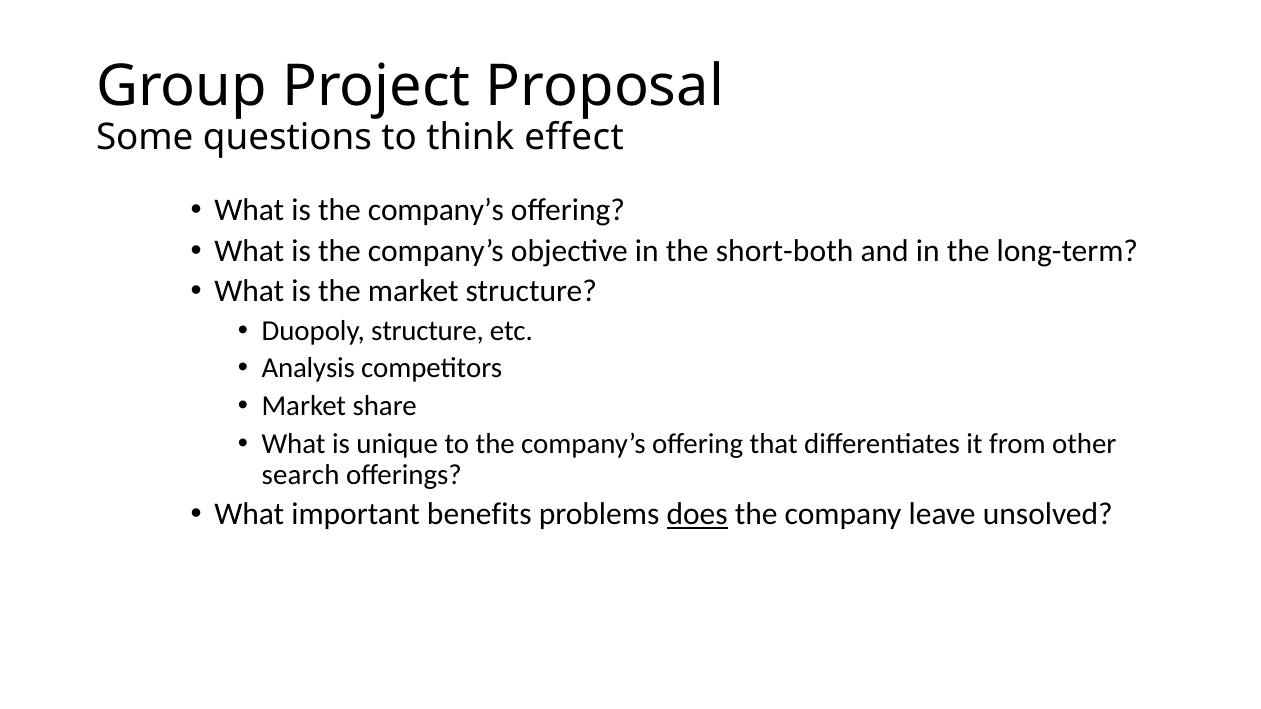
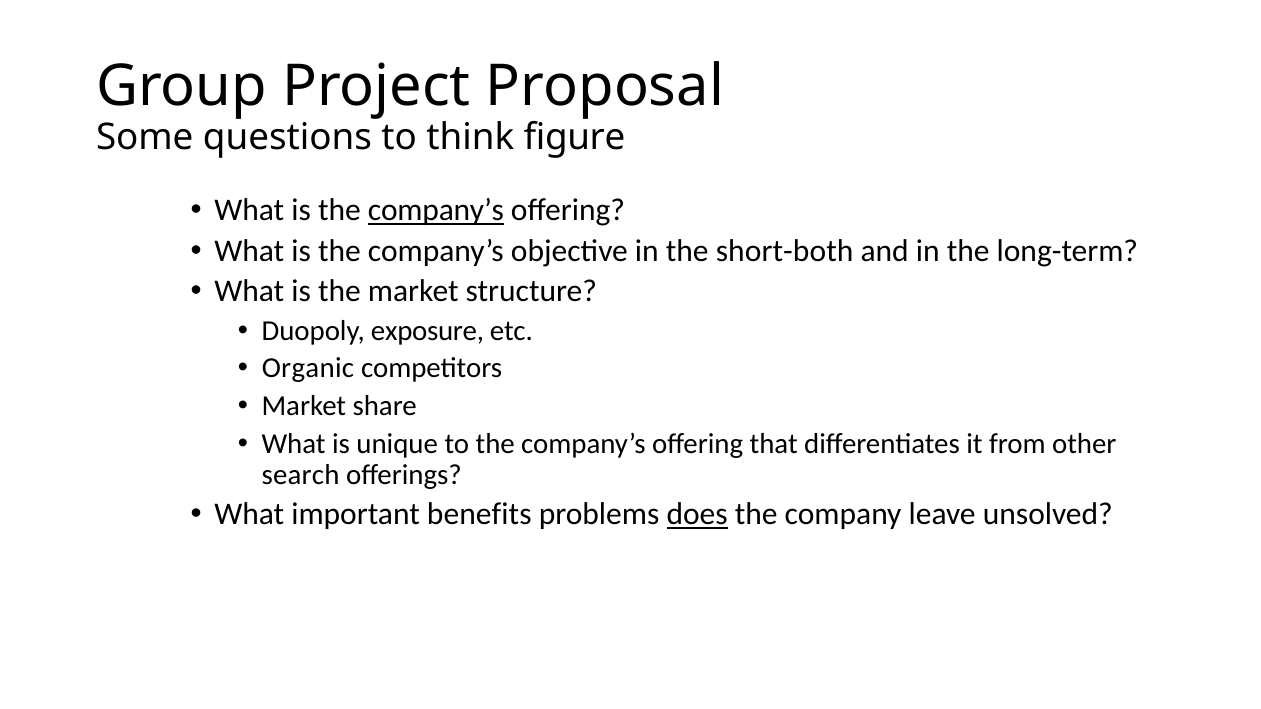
effect: effect -> figure
company’s at (436, 210) underline: none -> present
Duopoly structure: structure -> exposure
Analysis: Analysis -> Organic
